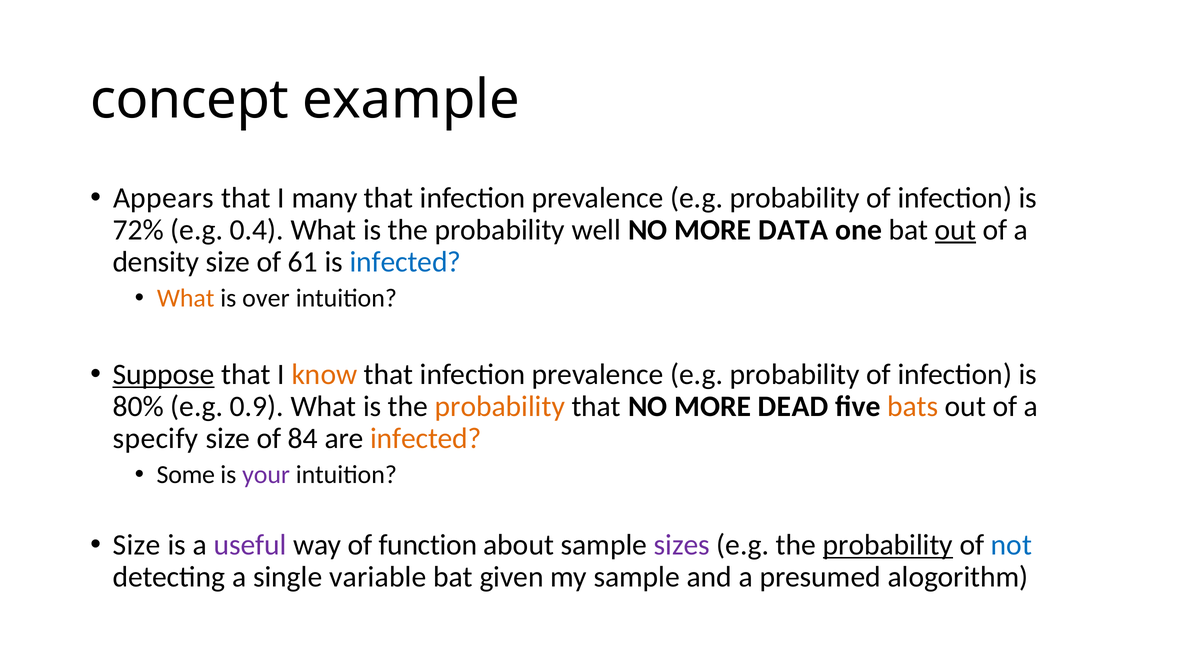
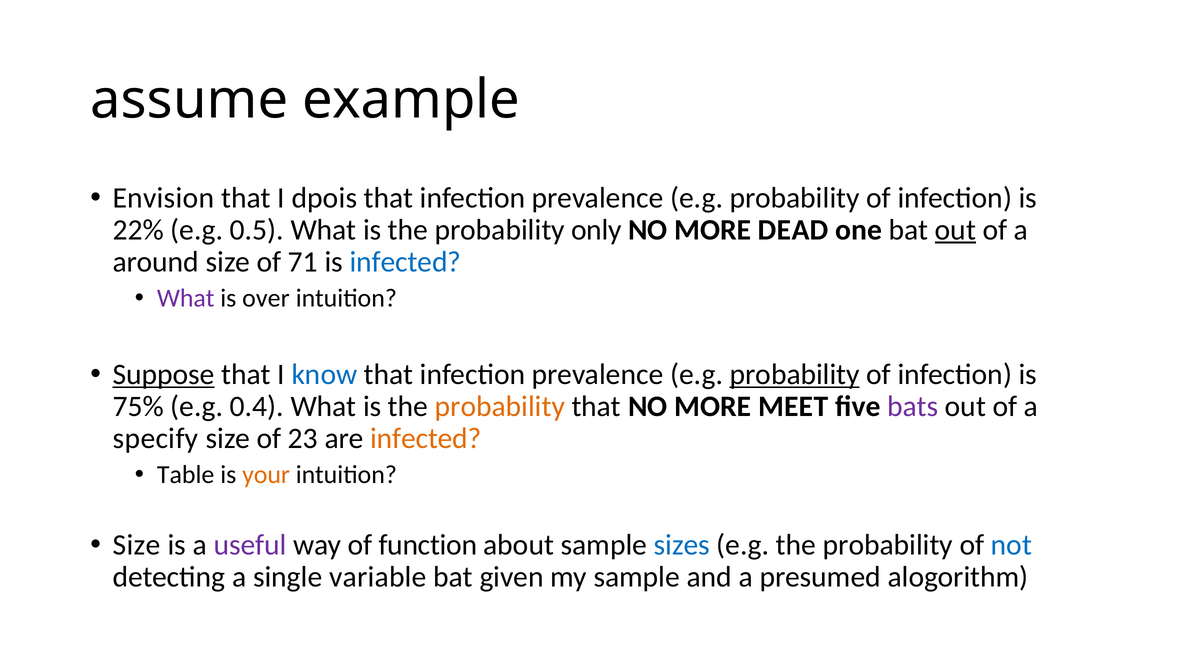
concept: concept -> assume
Appears: Appears -> Envision
many: many -> dpois
72%: 72% -> 22%
0.4: 0.4 -> 0.5
well: well -> only
DATA: DATA -> DEAD
density: density -> around
61: 61 -> 71
What at (186, 298) colour: orange -> purple
know colour: orange -> blue
probability at (795, 374) underline: none -> present
80%: 80% -> 75%
0.9: 0.9 -> 0.4
DEAD: DEAD -> MEET
bats colour: orange -> purple
84: 84 -> 23
Some: Some -> Table
your colour: purple -> orange
sizes colour: purple -> blue
probability at (888, 545) underline: present -> none
